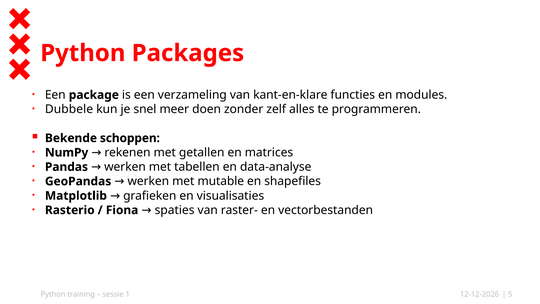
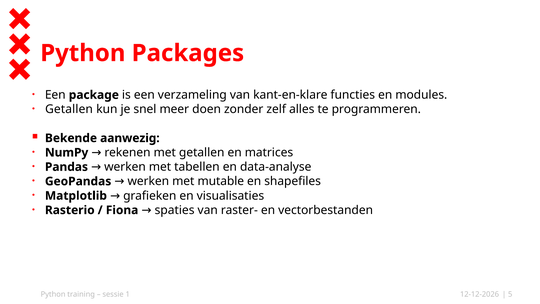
Dubbele at (69, 109): Dubbele -> Getallen
schoppen: schoppen -> aanwezig
